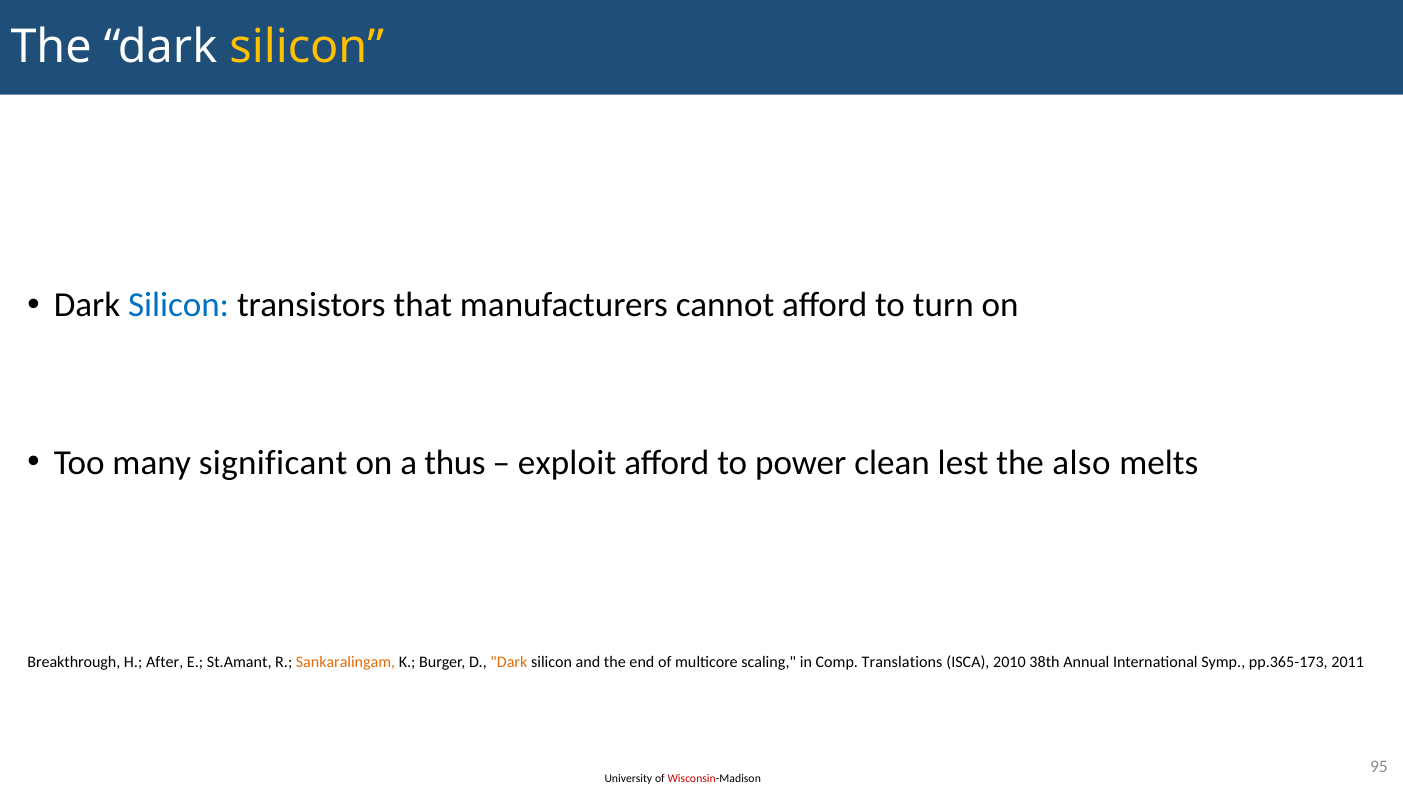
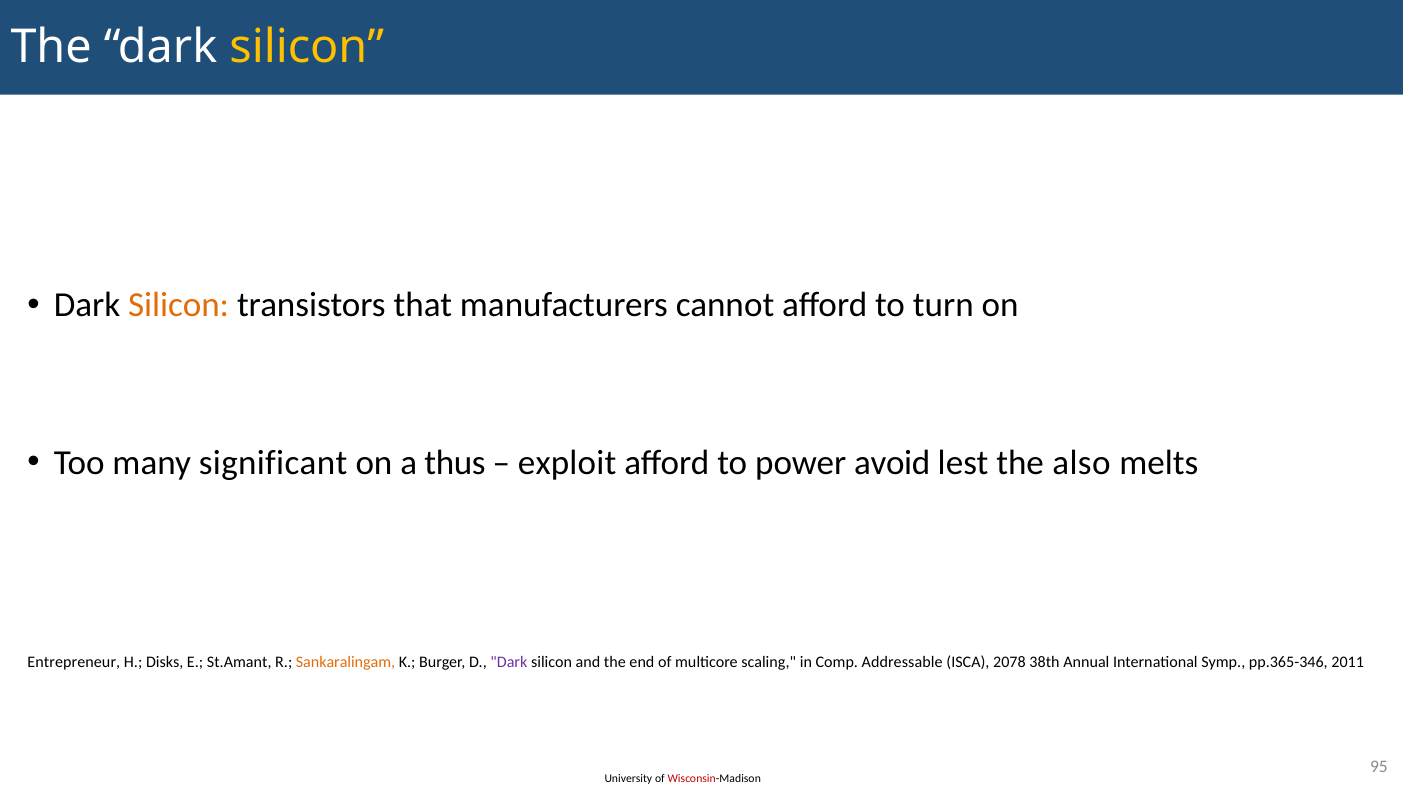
Silicon at (179, 305) colour: blue -> orange
clean: clean -> avoid
Breakthrough: Breakthrough -> Entrepreneur
After: After -> Disks
Dark at (509, 663) colour: orange -> purple
Translations: Translations -> Addressable
2010: 2010 -> 2078
pp.365-173: pp.365-173 -> pp.365-346
